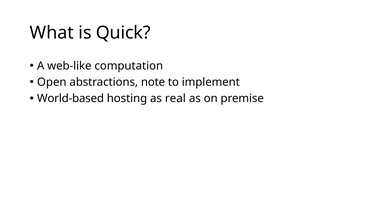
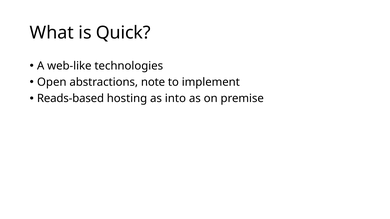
computation: computation -> technologies
World-based: World-based -> Reads-based
real: real -> into
